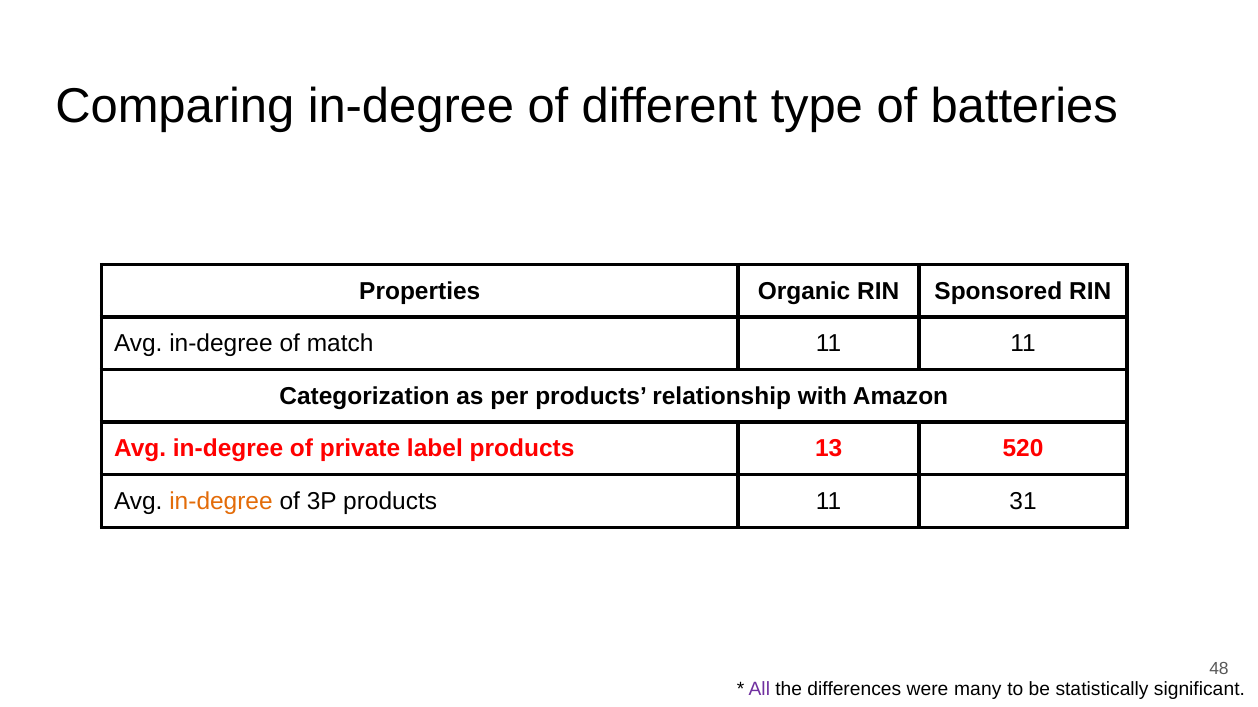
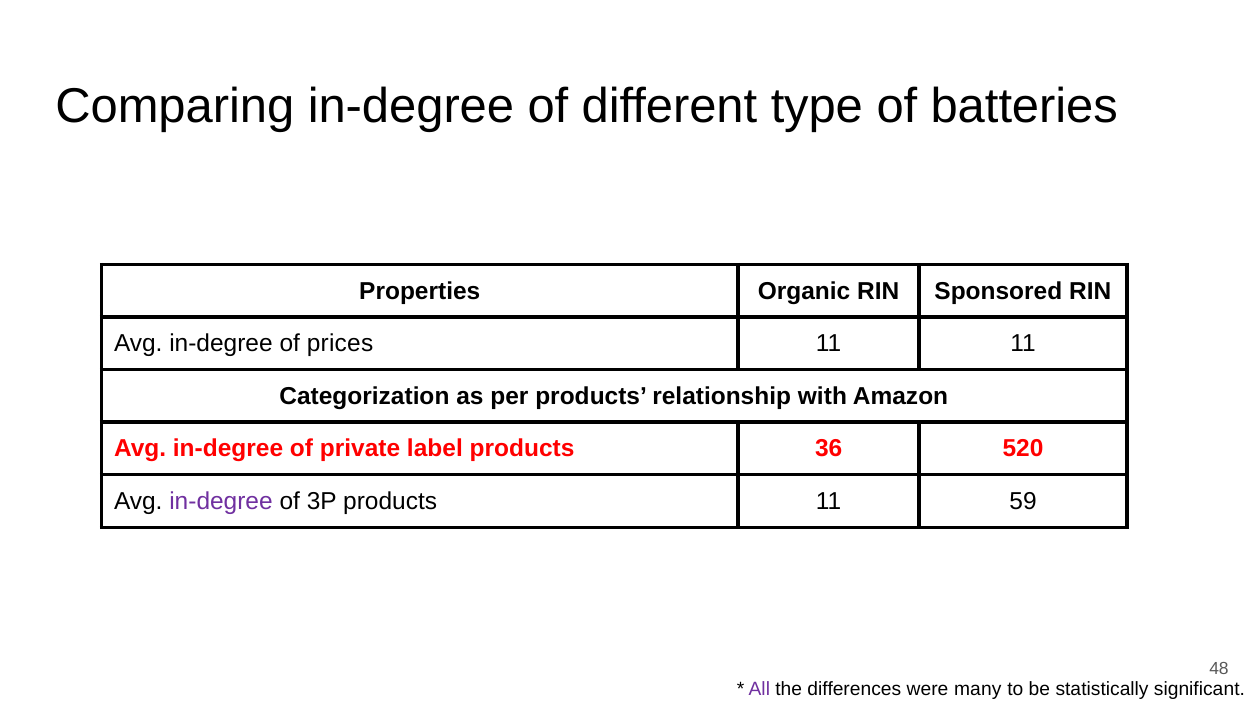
match: match -> prices
13: 13 -> 36
in-degree at (221, 502) colour: orange -> purple
31: 31 -> 59
